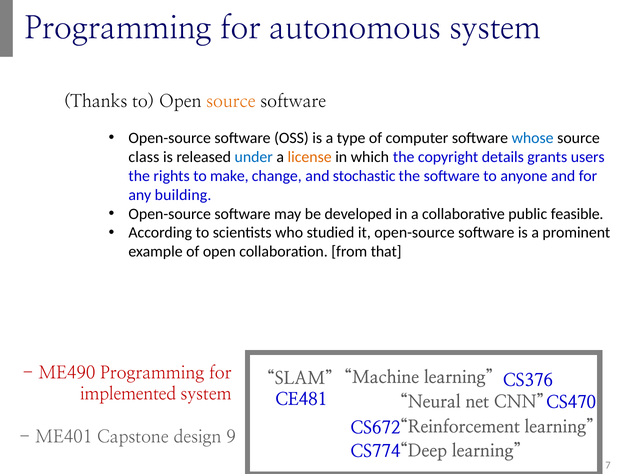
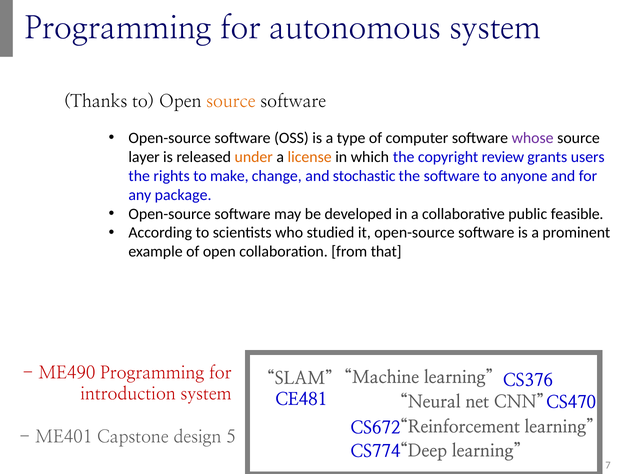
whose colour: blue -> purple
class: class -> layer
under colour: blue -> orange
details: details -> review
building: building -> package
implemented: implemented -> introduction
9: 9 -> 5
